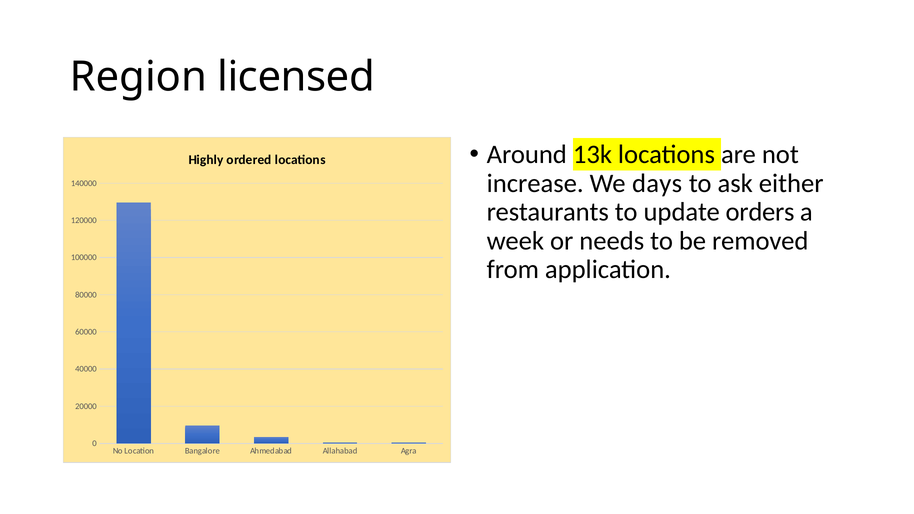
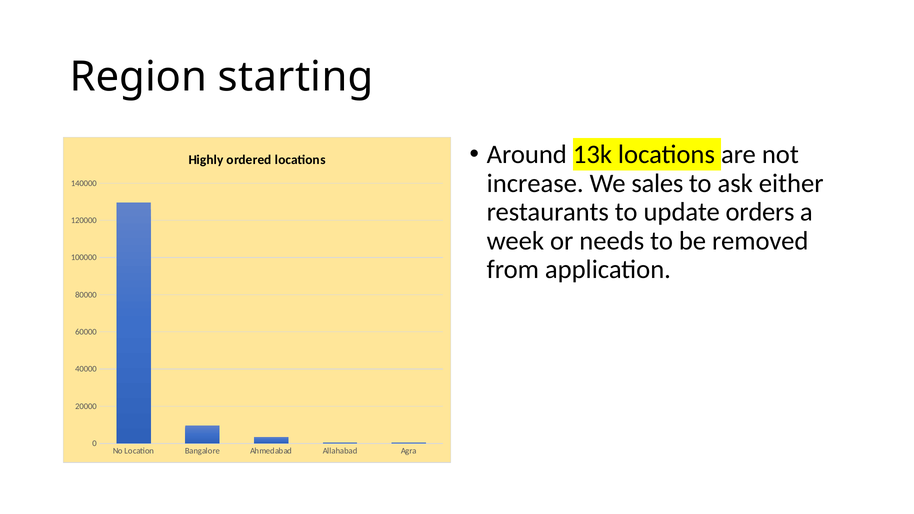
licensed: licensed -> starting
days: days -> sales
